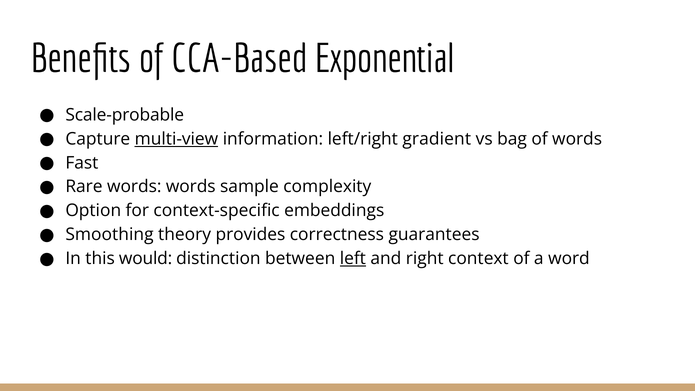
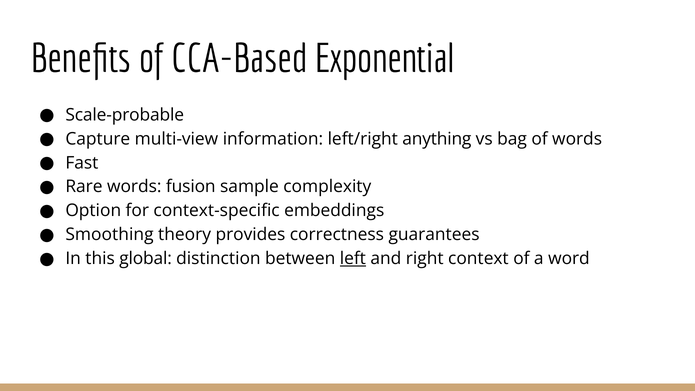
multi-view underline: present -> none
gradient: gradient -> anything
words words: words -> fusion
would: would -> global
